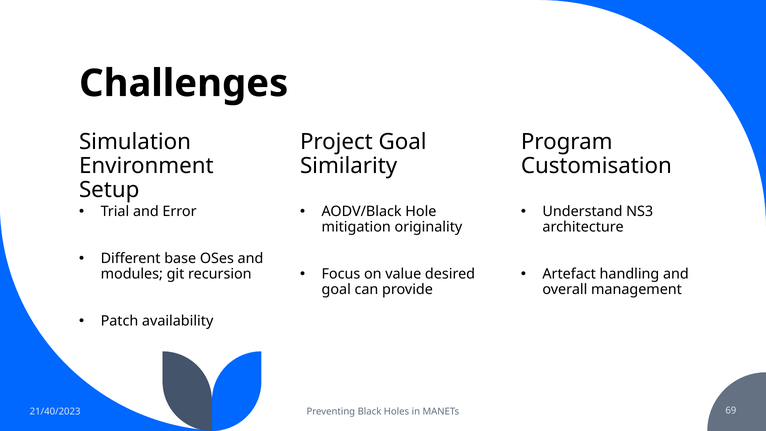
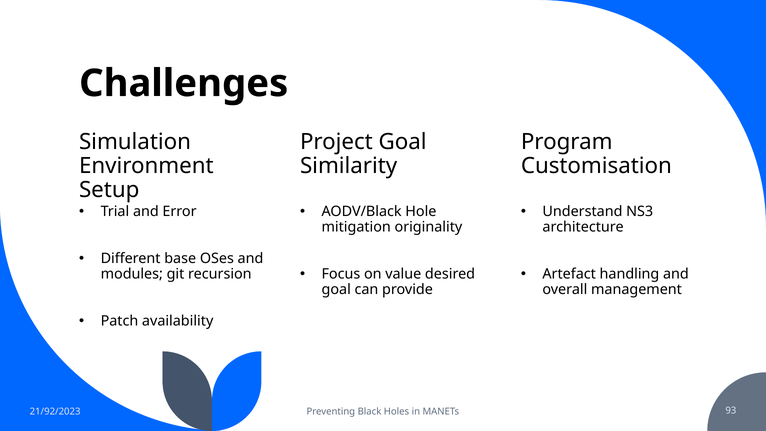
21/40/2023: 21/40/2023 -> 21/92/2023
69: 69 -> 93
